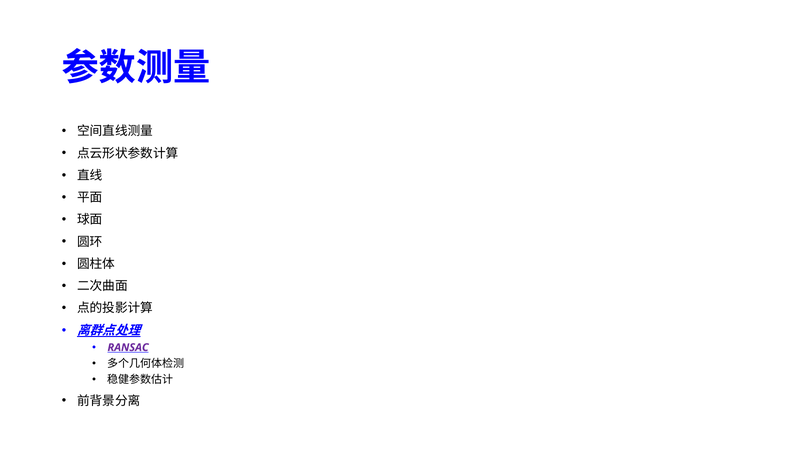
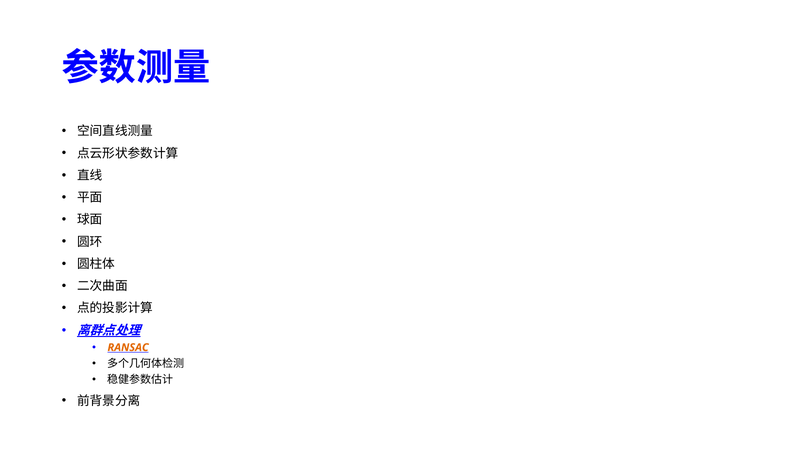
RANSAC colour: purple -> orange
